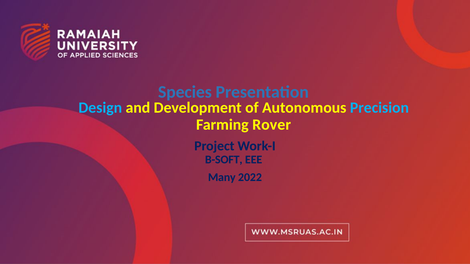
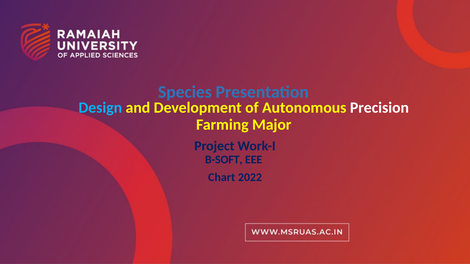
Precision colour: light blue -> white
Rover: Rover -> Major
Many: Many -> Chart
